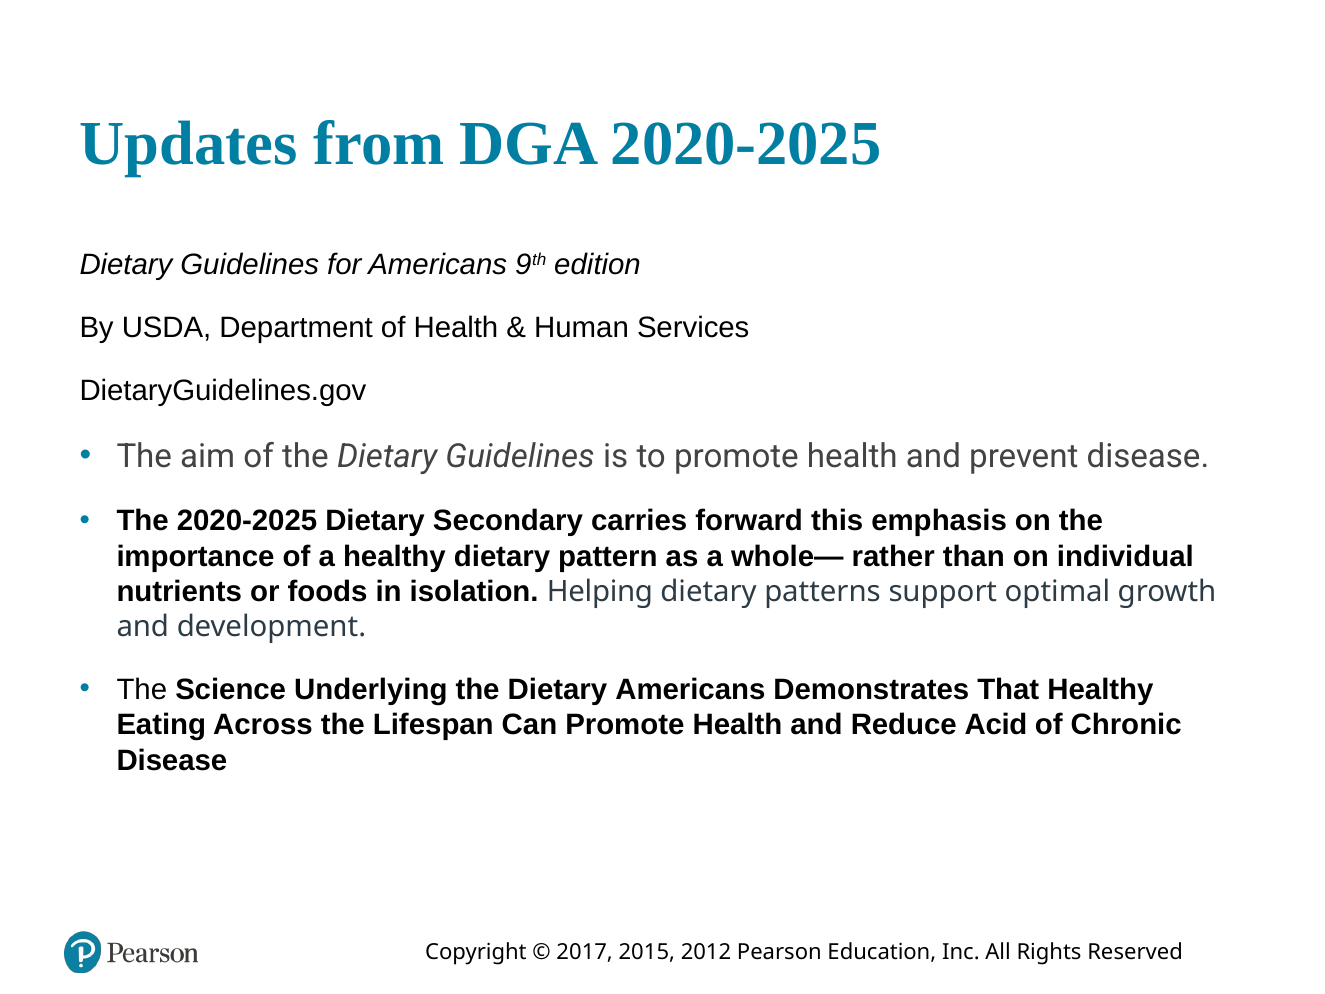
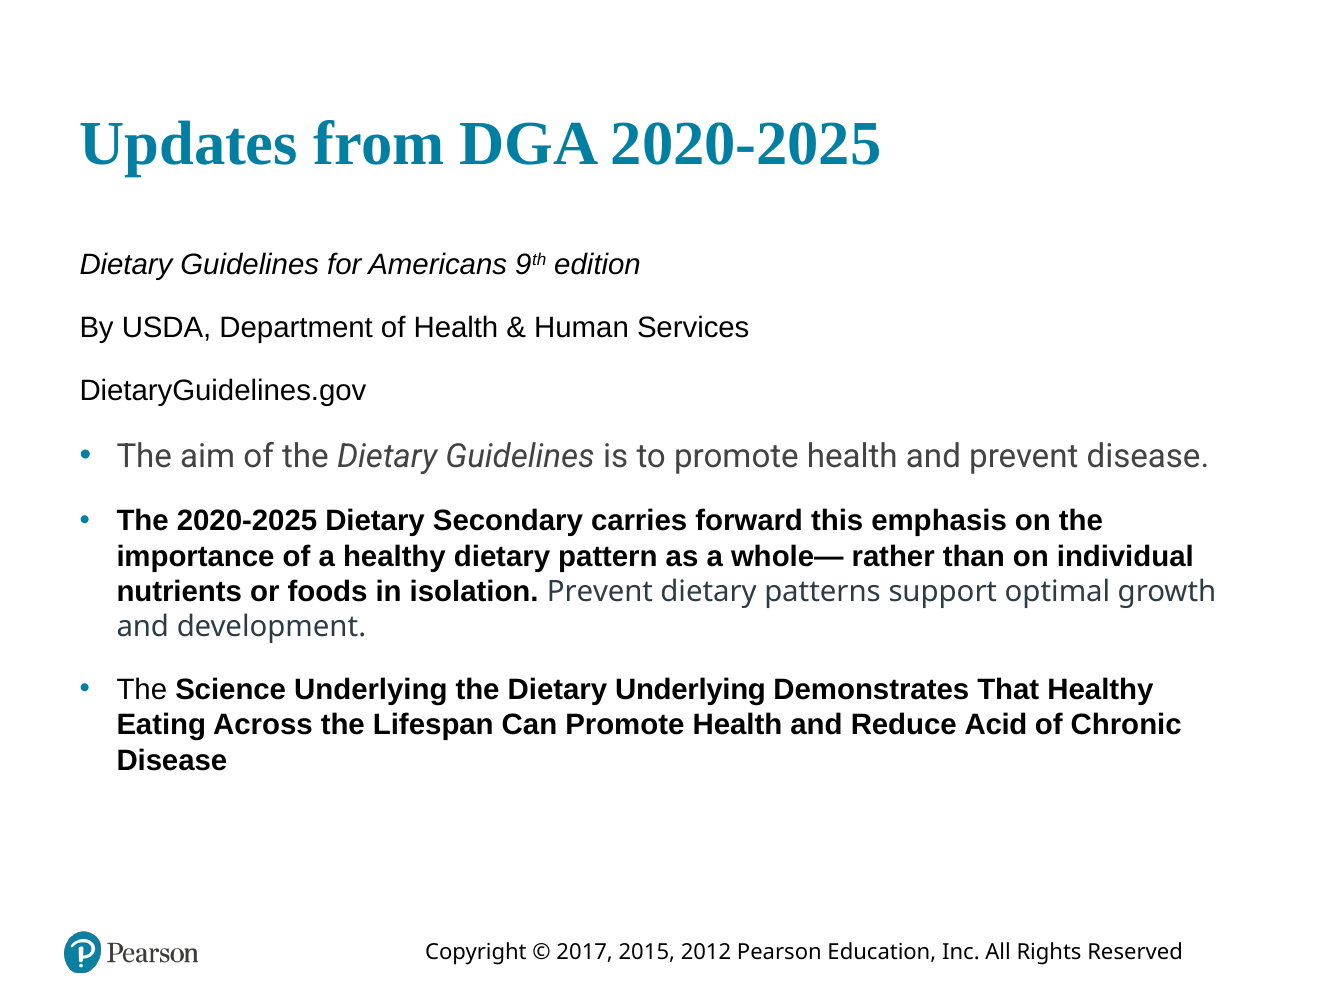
isolation Helping: Helping -> Prevent
Dietary Americans: Americans -> Underlying
